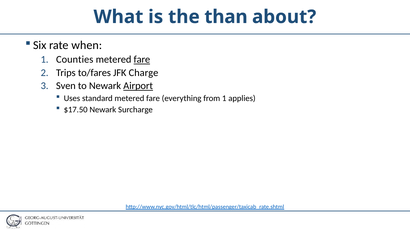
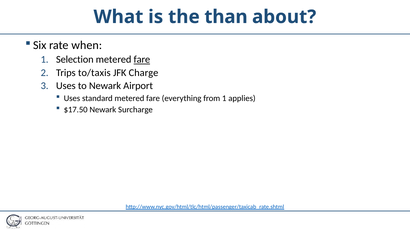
Counties: Counties -> Selection
to/fares: to/fares -> to/taxis
Sven at (66, 86): Sven -> Uses
Airport underline: present -> none
